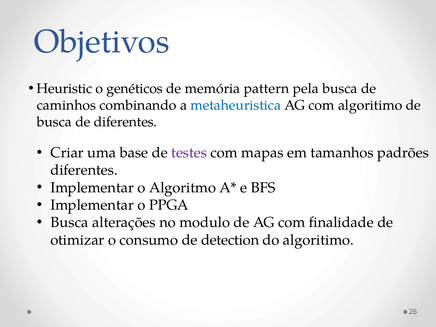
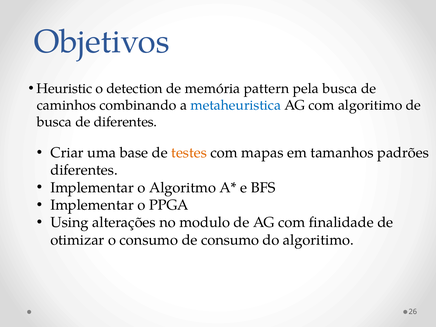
genéticos: genéticos -> detection
testes colour: purple -> orange
Busca at (70, 222): Busca -> Using
de detection: detection -> consumo
